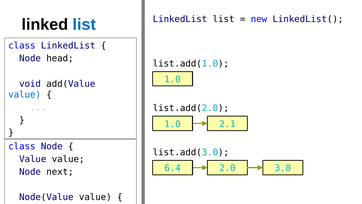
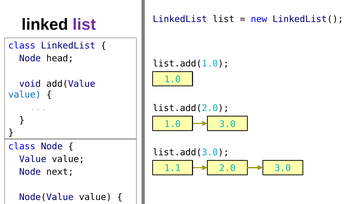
list at (84, 24) colour: blue -> purple
2.1 at (227, 124): 2.1 -> 3.0
6.4: 6.4 -> 1.1
